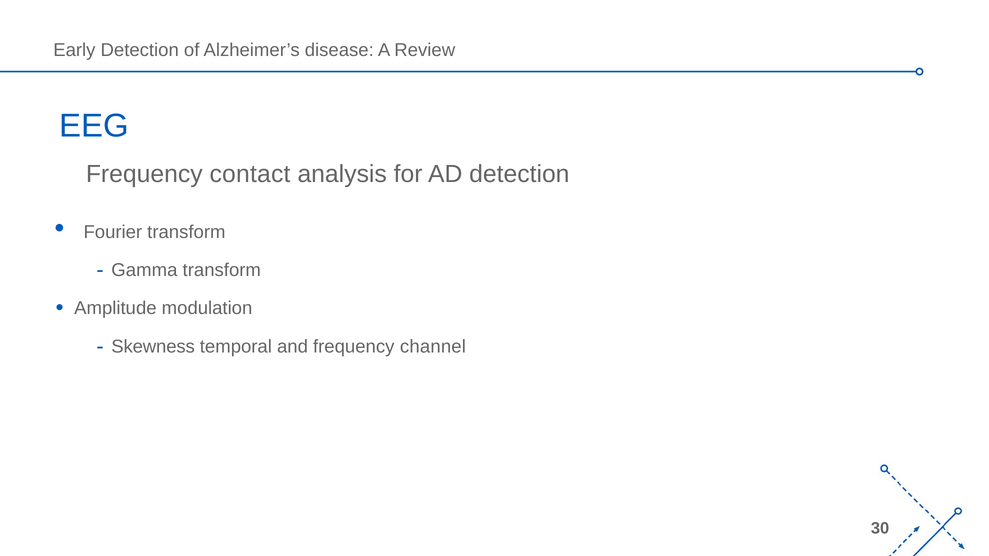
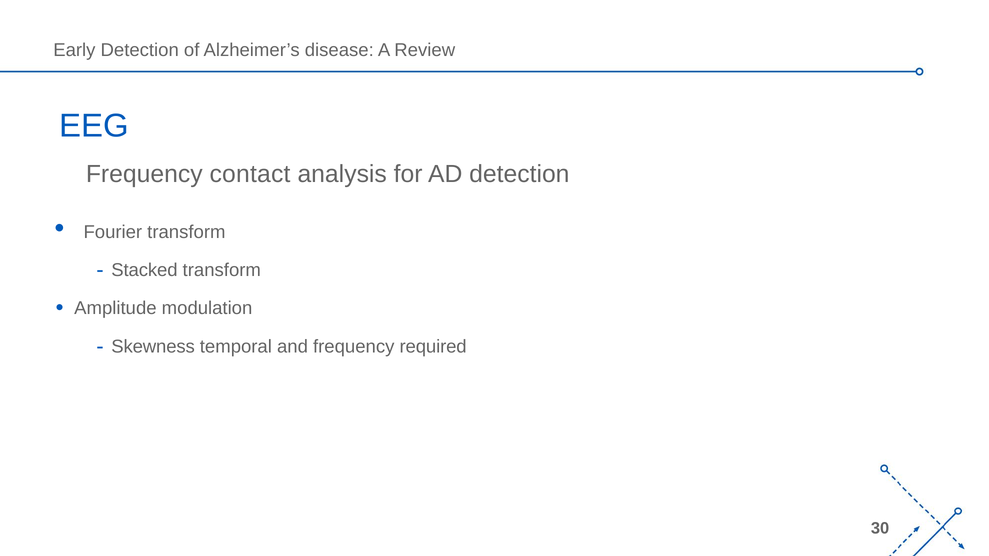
Gamma: Gamma -> Stacked
channel: channel -> required
